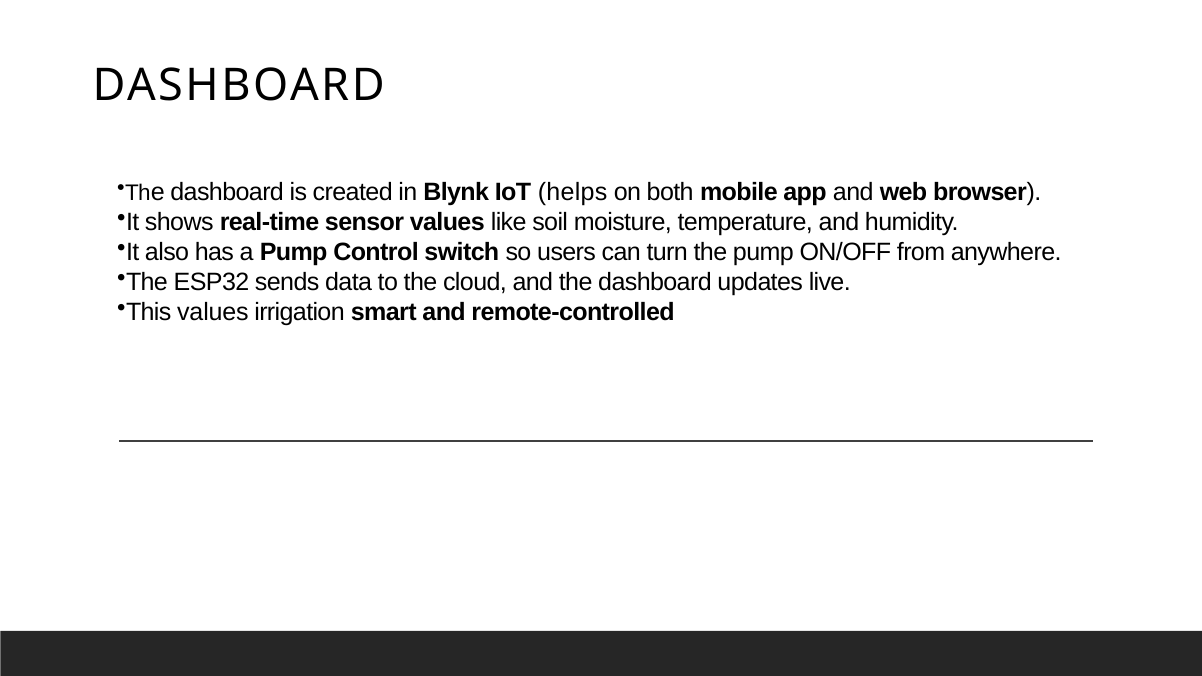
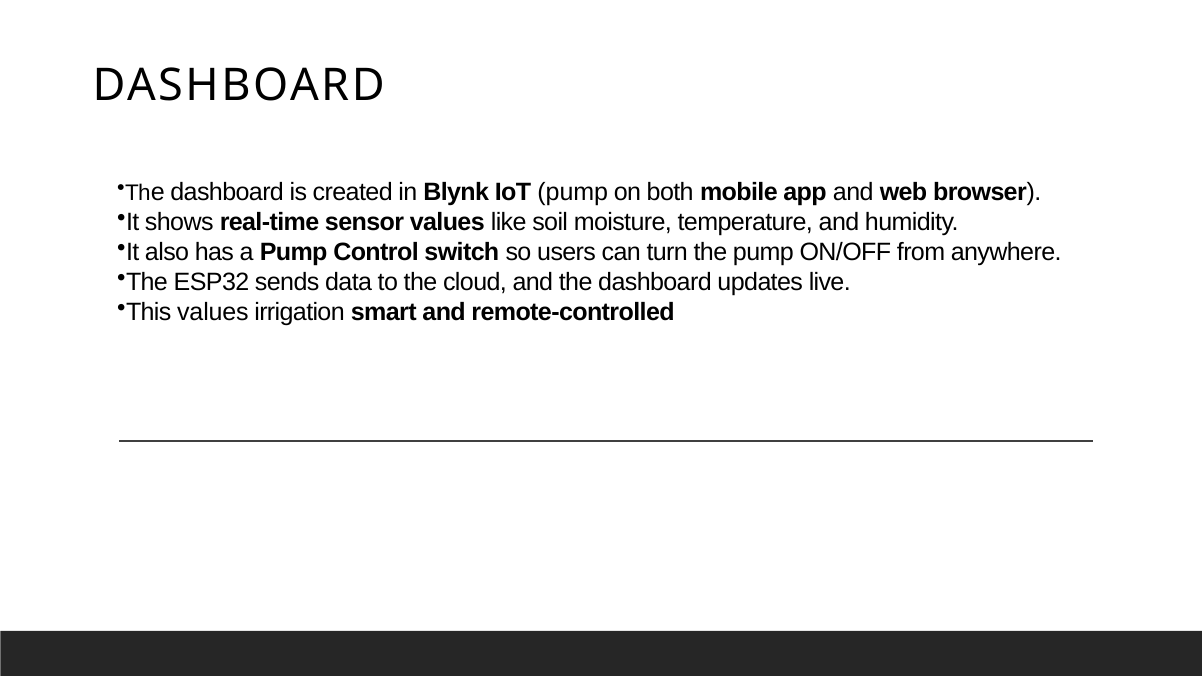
IoT helps: helps -> pump
